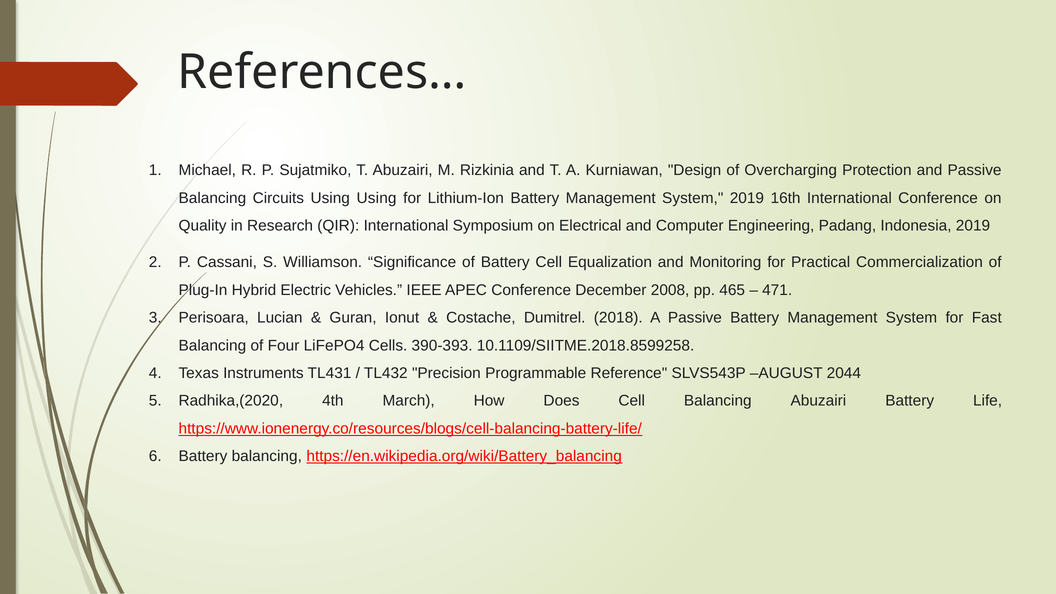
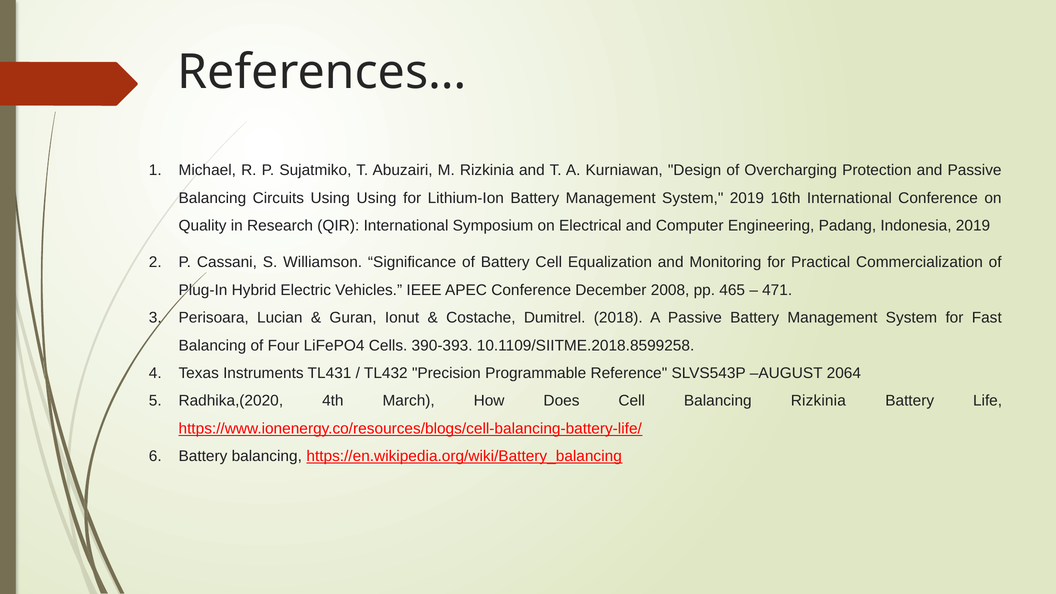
2044: 2044 -> 2064
Balancing Abuzairi: Abuzairi -> Rizkinia
